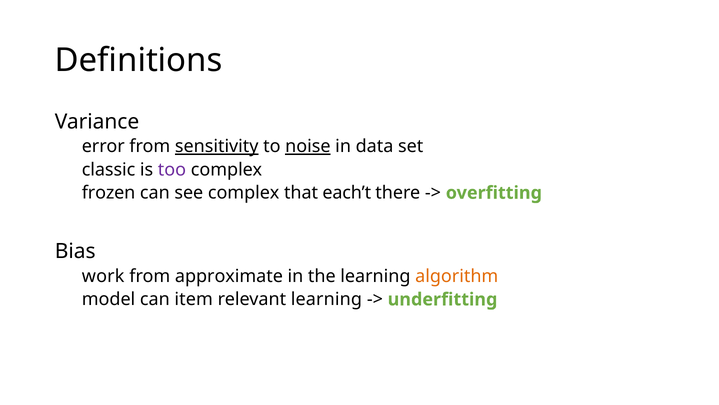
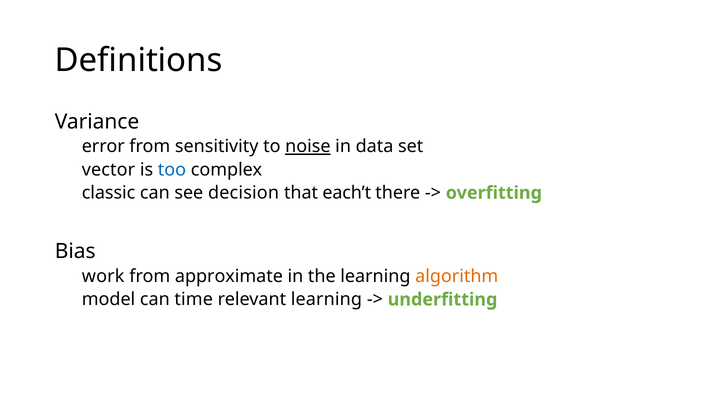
sensitivity underline: present -> none
classic: classic -> vector
too colour: purple -> blue
frozen: frozen -> classic
see complex: complex -> decision
item: item -> time
